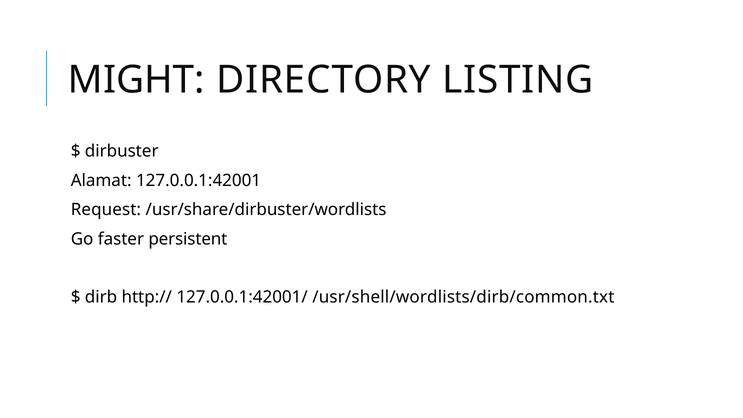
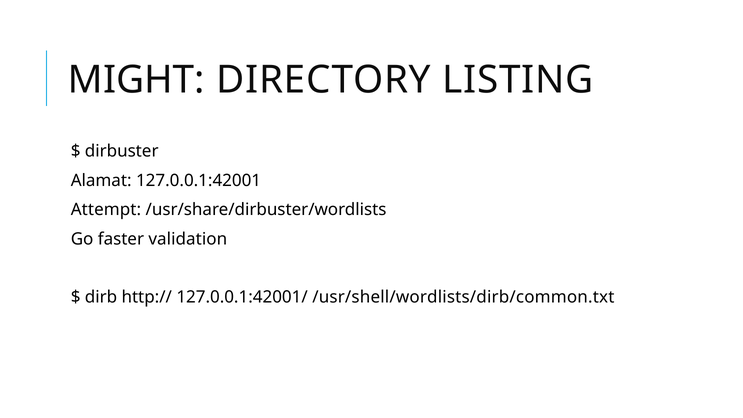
Request: Request -> Attempt
persistent: persistent -> validation
